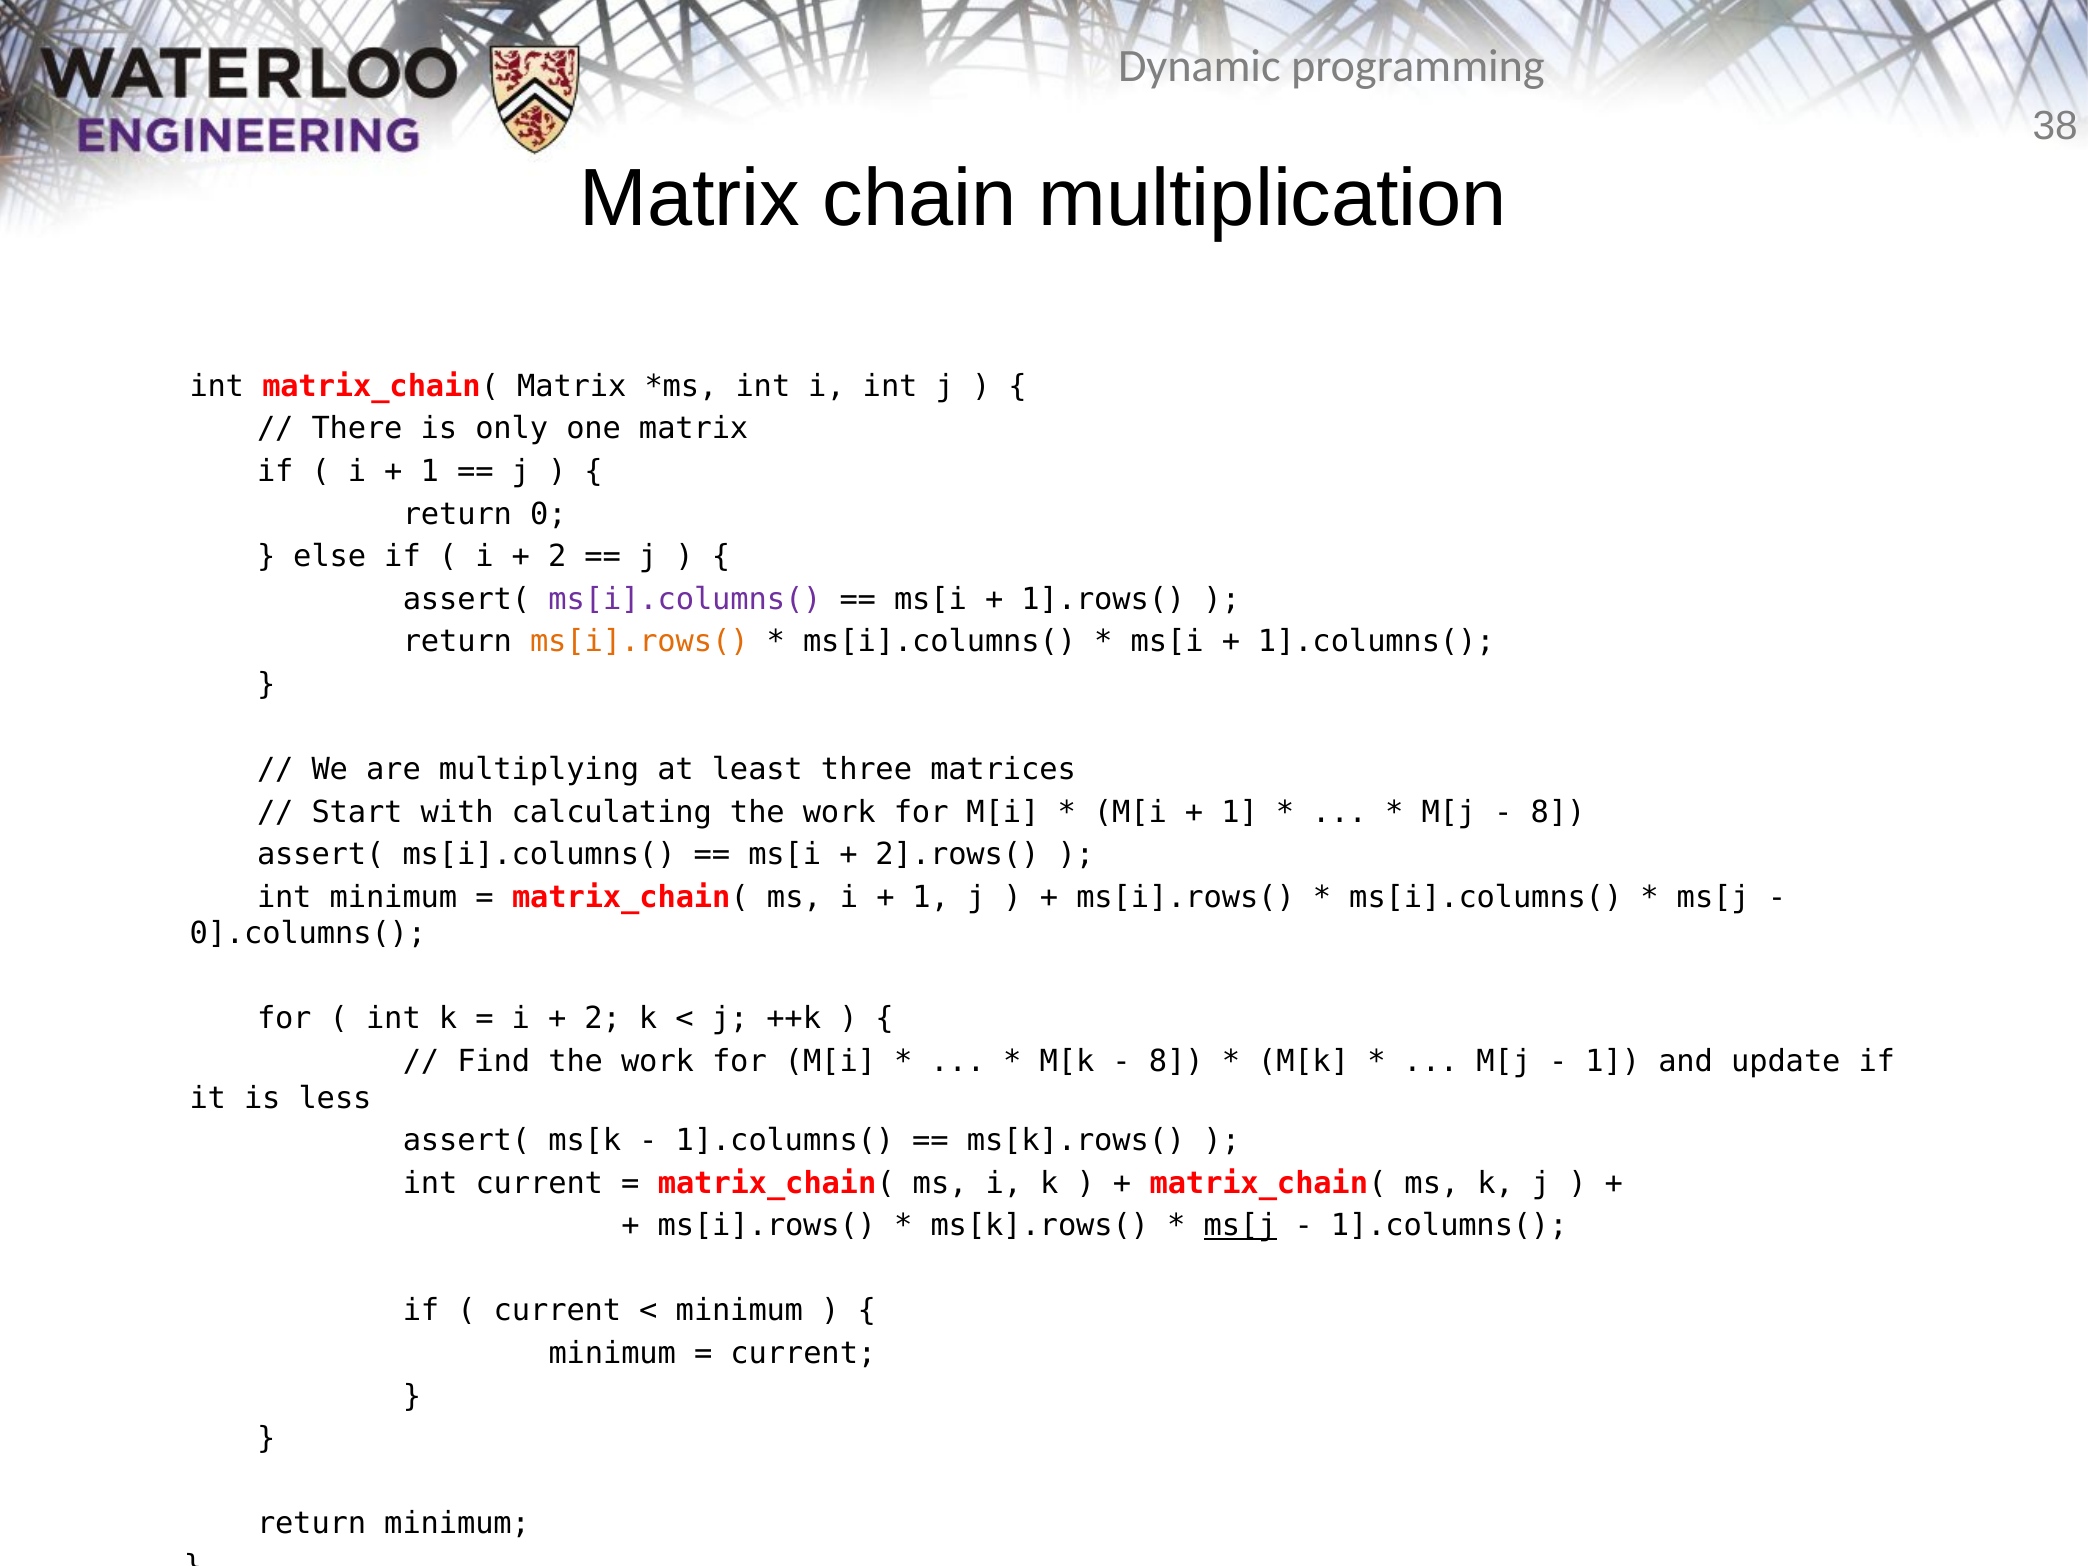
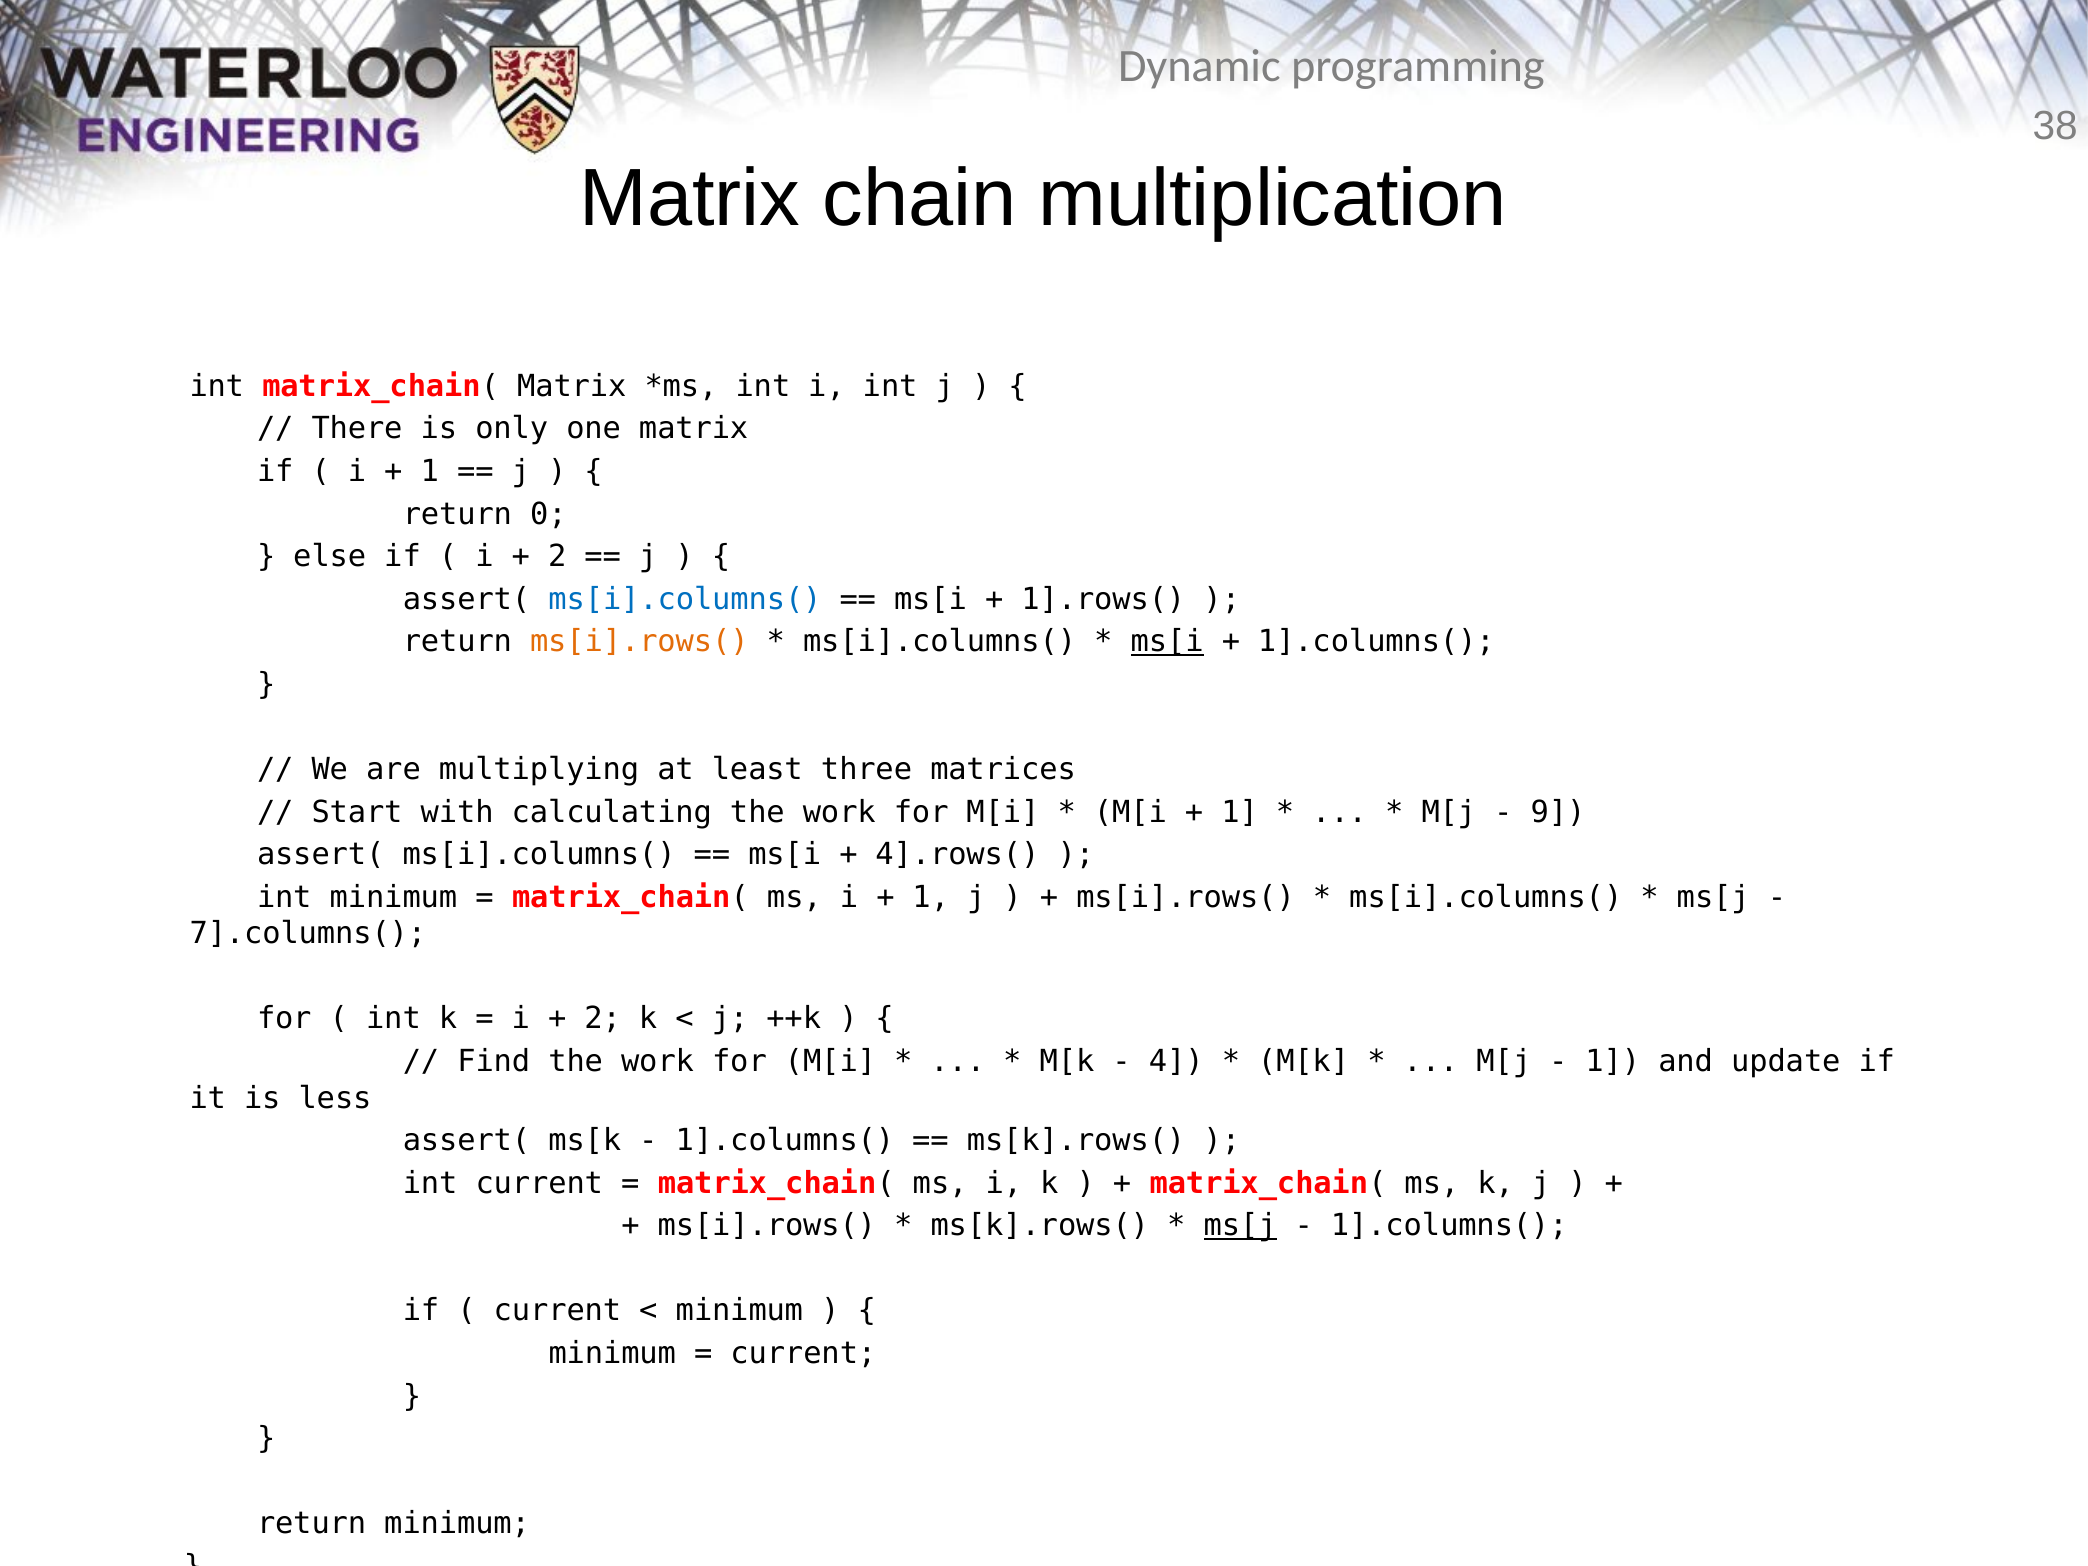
ms[i].columns( at (685, 599) colour: purple -> blue
ms[i at (1167, 642) underline: none -> present
8 at (1558, 812): 8 -> 9
2].rows(: 2].rows( -> 4].rows(
0].columns(: 0].columns( -> 7].columns(
8 at (1176, 1062): 8 -> 4
